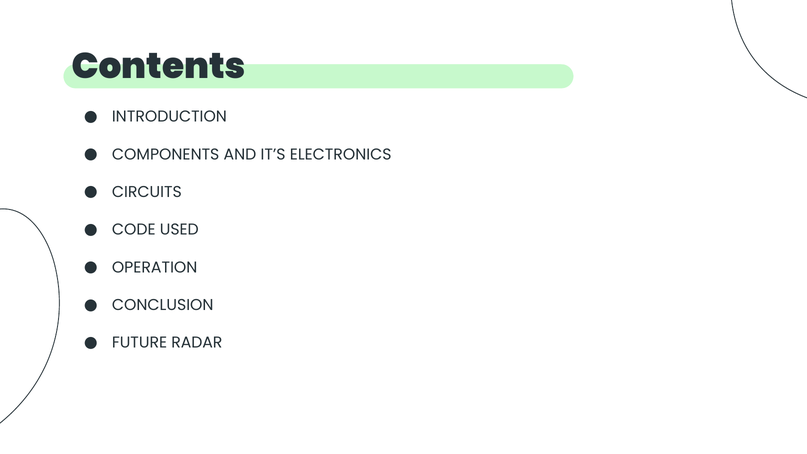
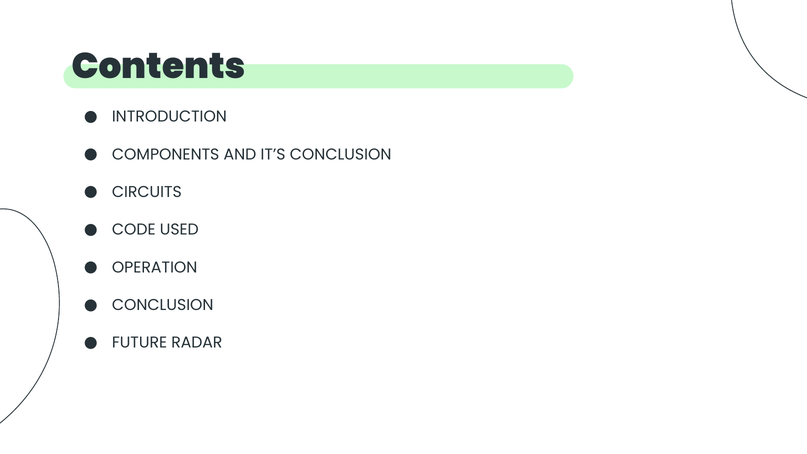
IT’S ELECTRONICS: ELECTRONICS -> CONCLUSION
